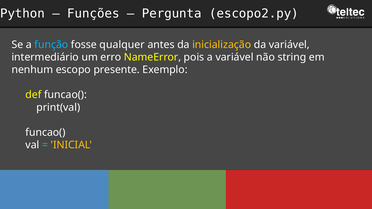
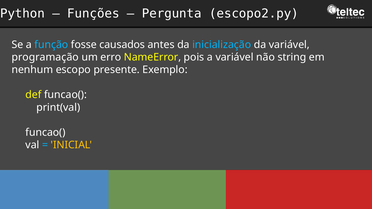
qualquer: qualquer -> causados
inicialização colour: yellow -> light blue
intermediário: intermediário -> programação
